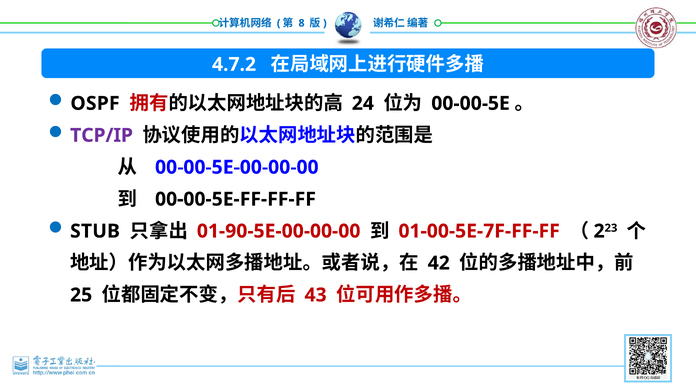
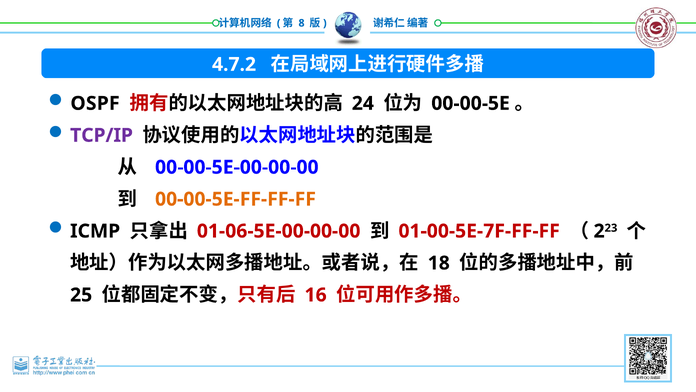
00-00-5E-FF-FF-FF colour: black -> orange
STUB: STUB -> ICMP
01-90-5E-00-00-00: 01-90-5E-00-00-00 -> 01-06-5E-00-00-00
42: 42 -> 18
43: 43 -> 16
